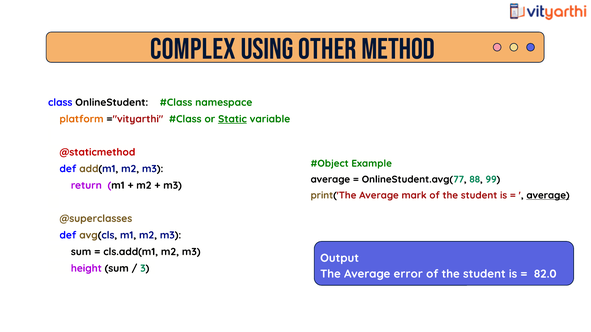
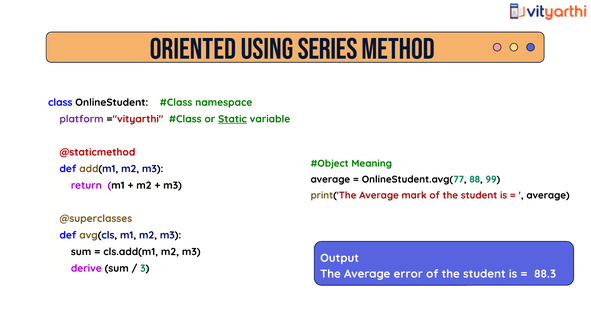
Complex: Complex -> Oriented
other: other -> series
platform colour: orange -> purple
Example: Example -> Meaning
average at (548, 196) underline: present -> none
height: height -> derive
82.0: 82.0 -> 88.3
